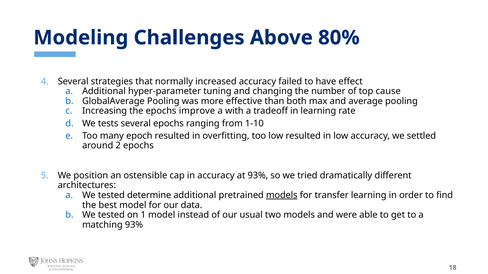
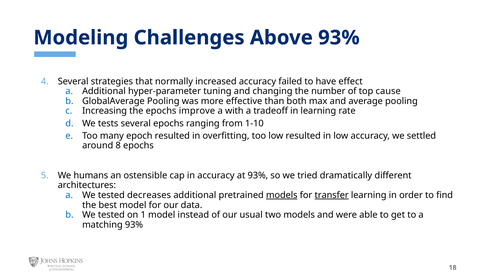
Above 80%: 80% -> 93%
2: 2 -> 8
position: position -> humans
determine: determine -> decreases
transfer underline: none -> present
